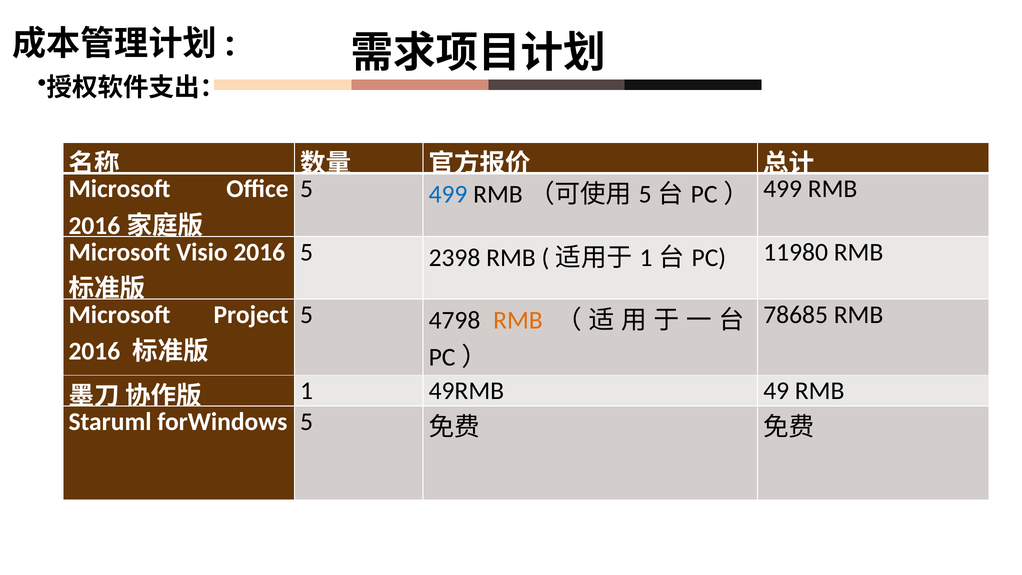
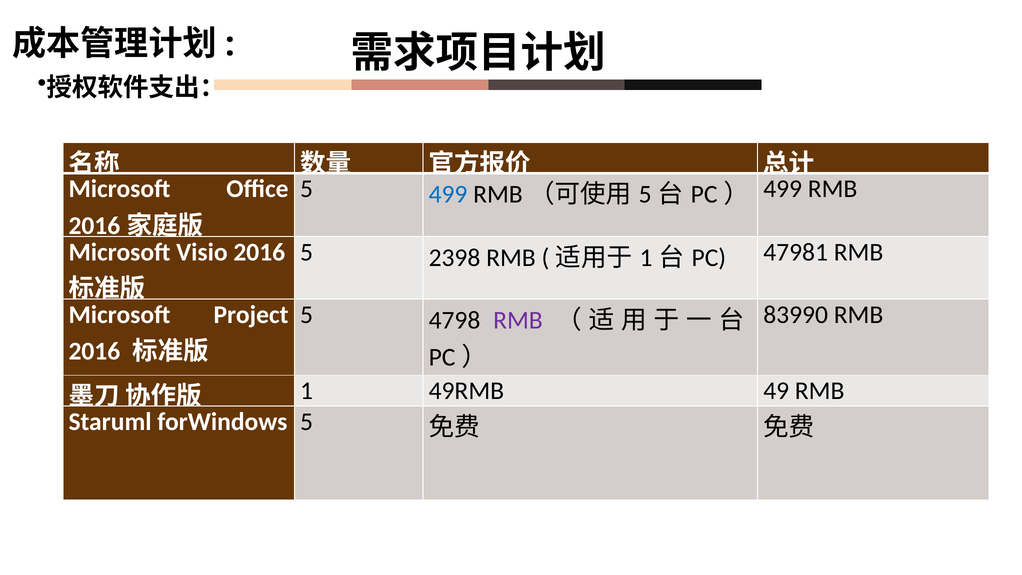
11980: 11980 -> 47981
RMB at (518, 320) colour: orange -> purple
78685: 78685 -> 83990
